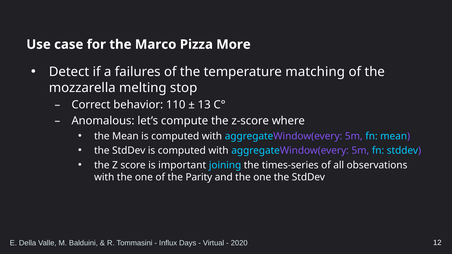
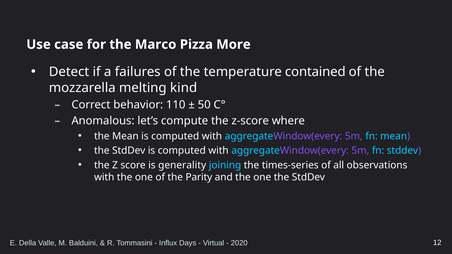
matching: matching -> contained
stop: stop -> kind
13: 13 -> 50
important: important -> generality
